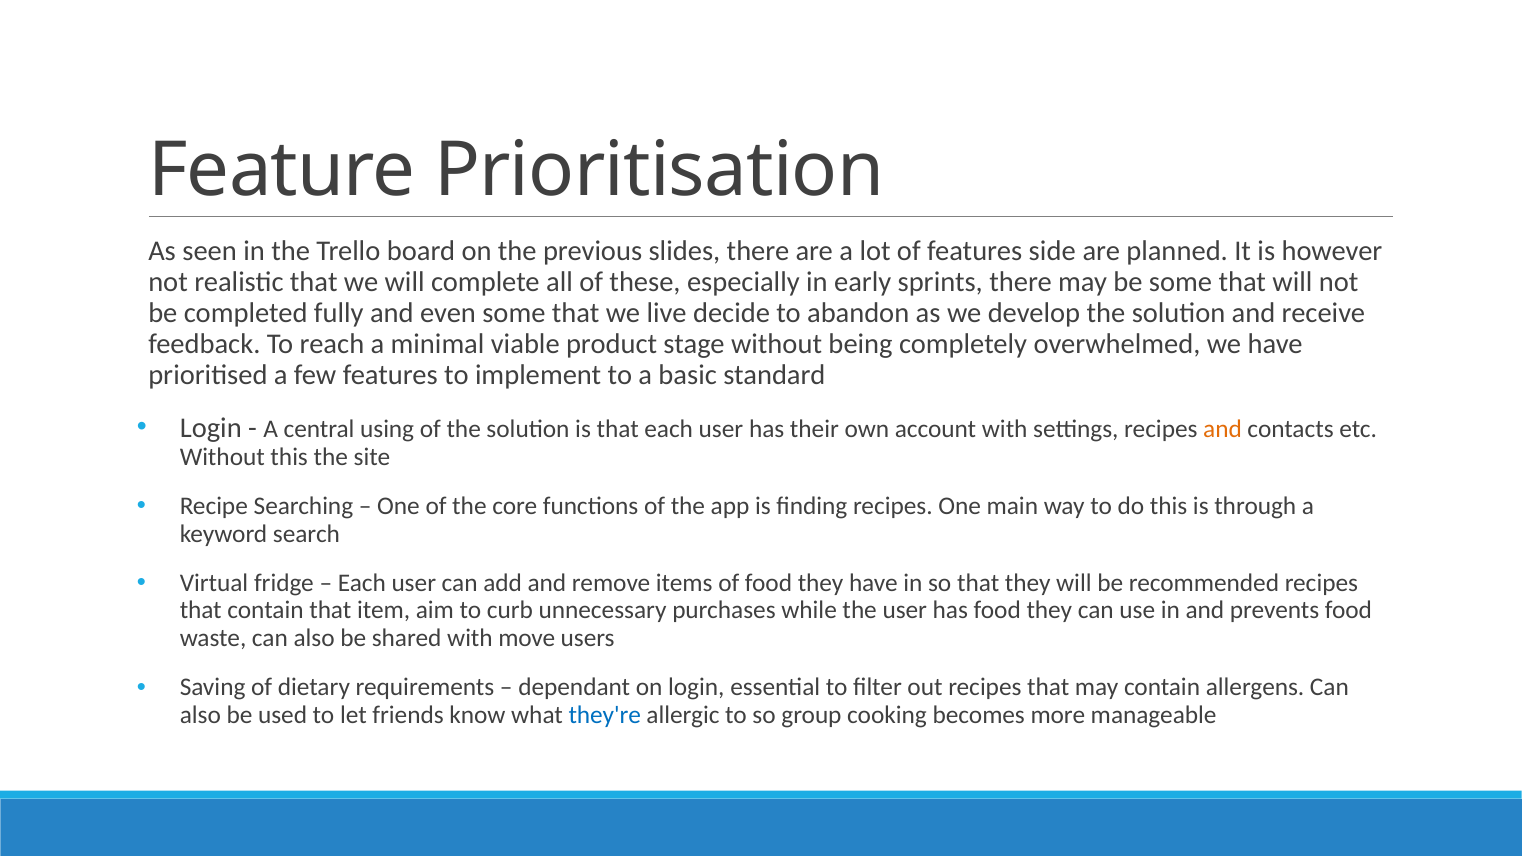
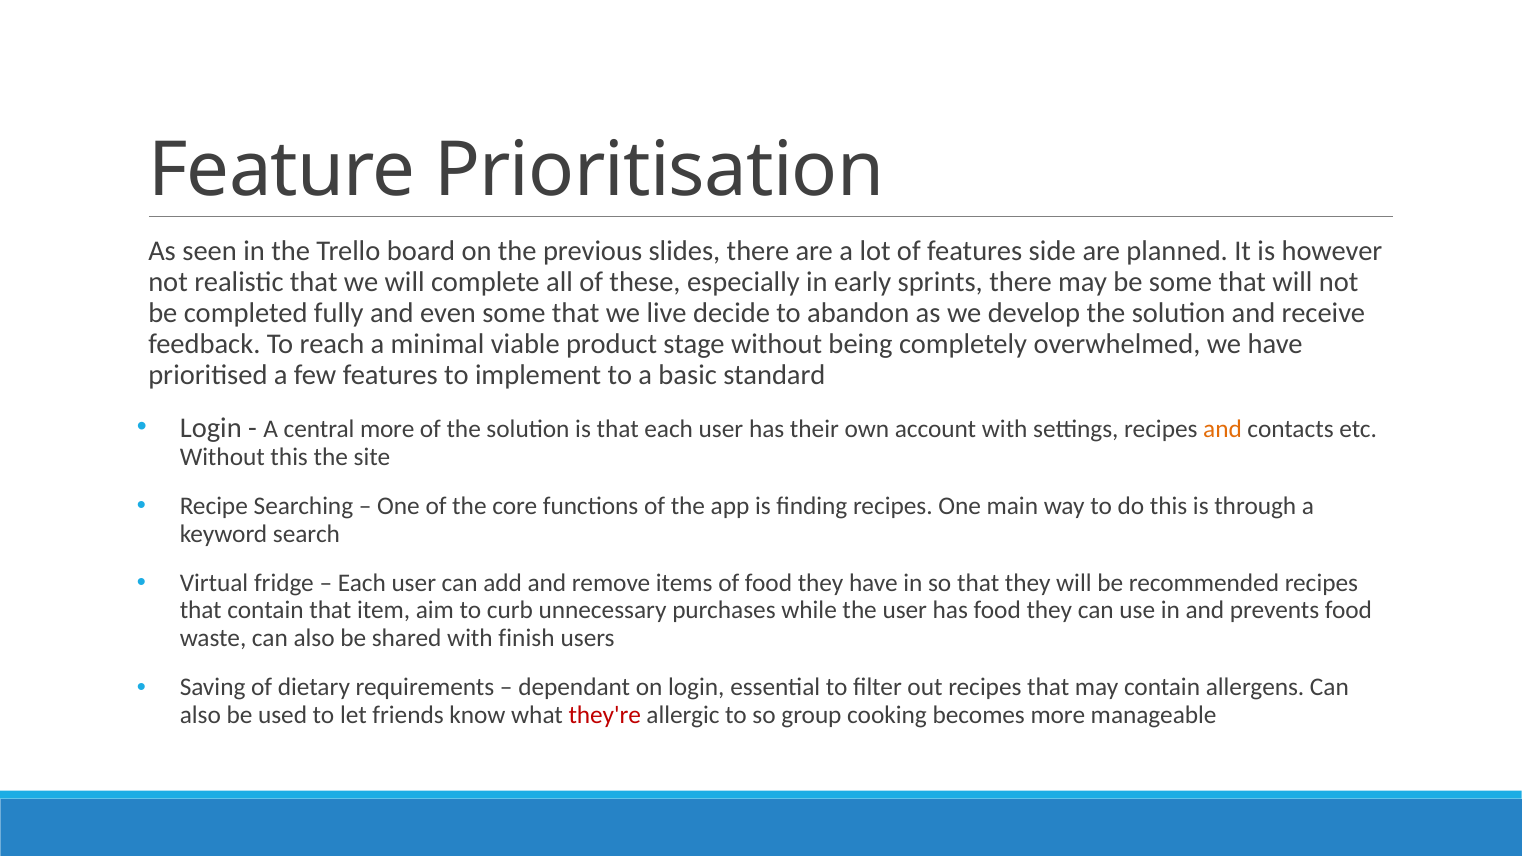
central using: using -> more
move: move -> finish
they're colour: blue -> red
